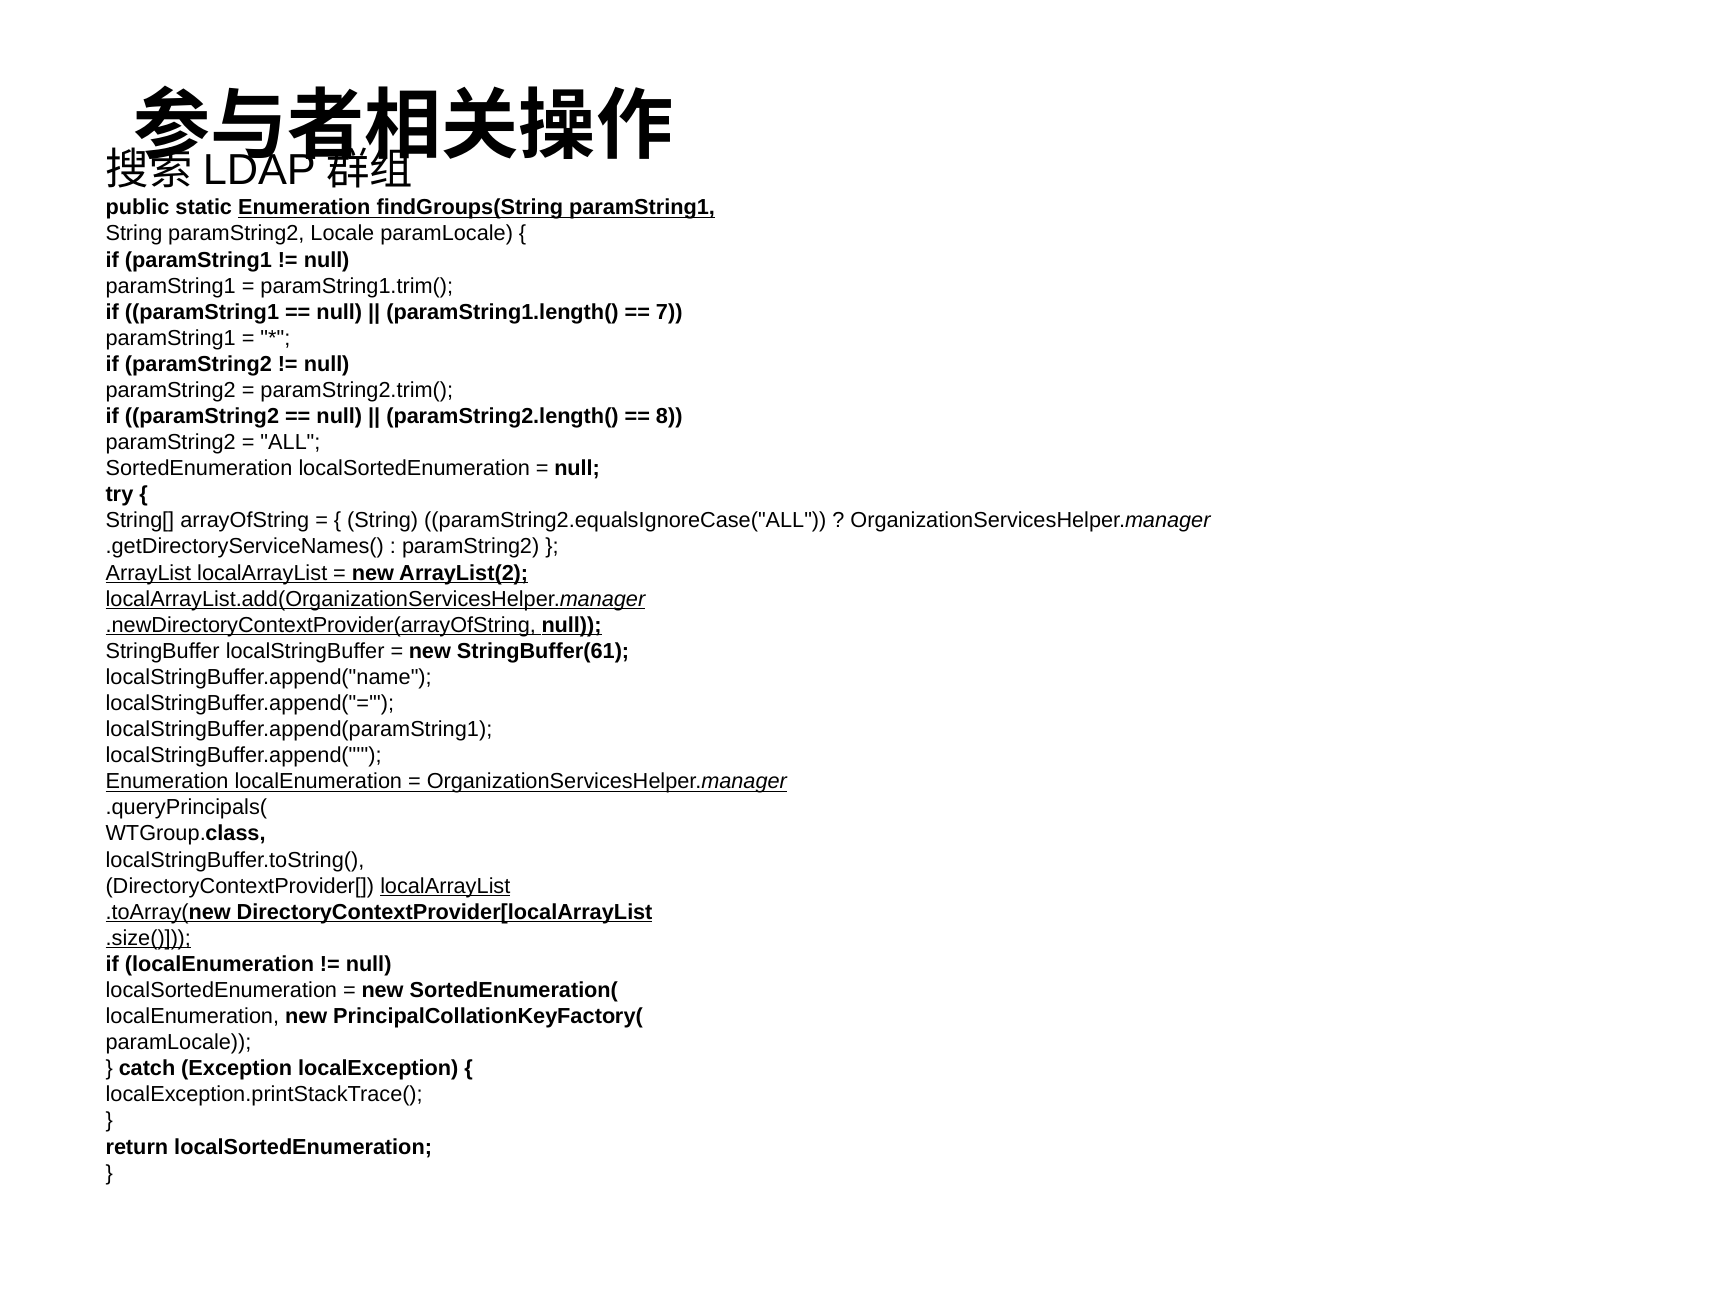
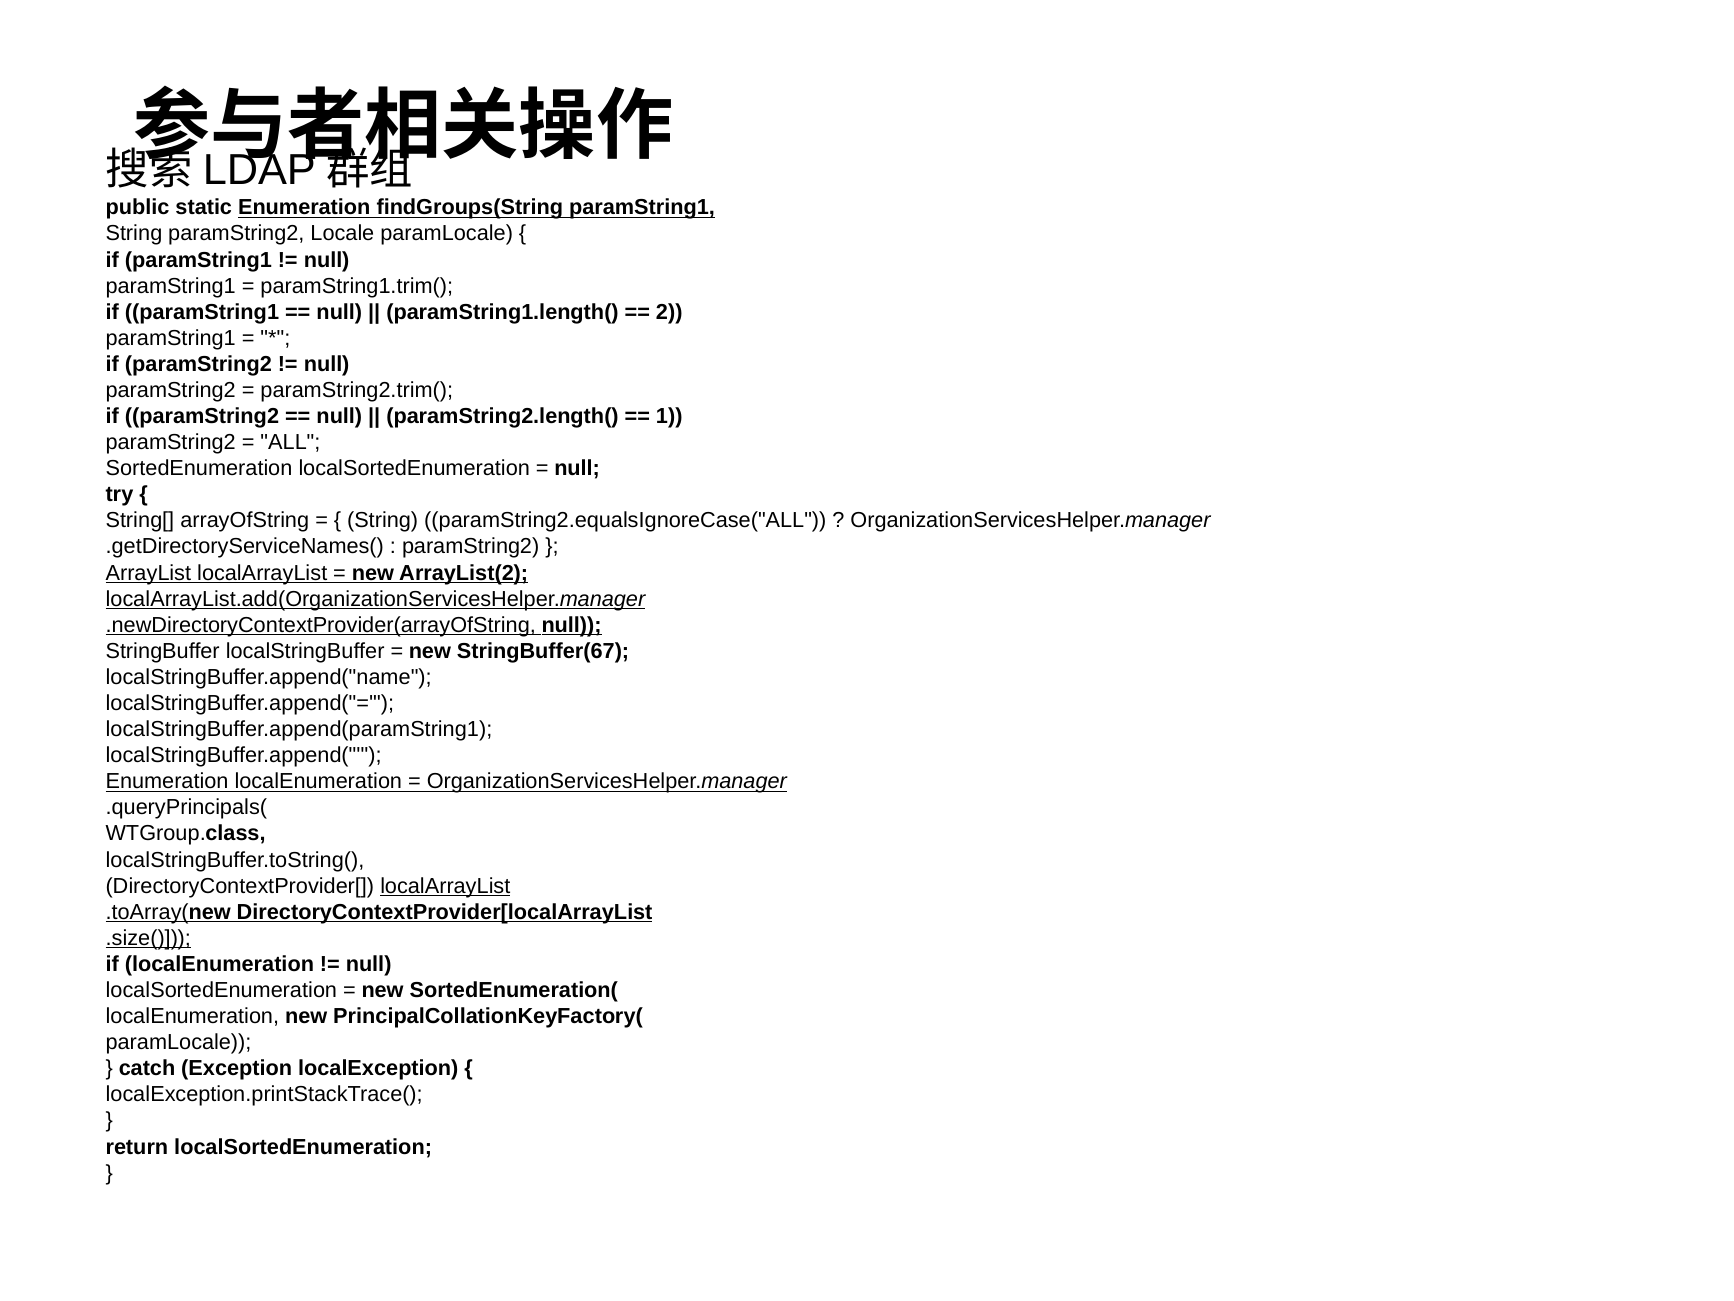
7: 7 -> 2
8: 8 -> 1
StringBuffer(61: StringBuffer(61 -> StringBuffer(67
